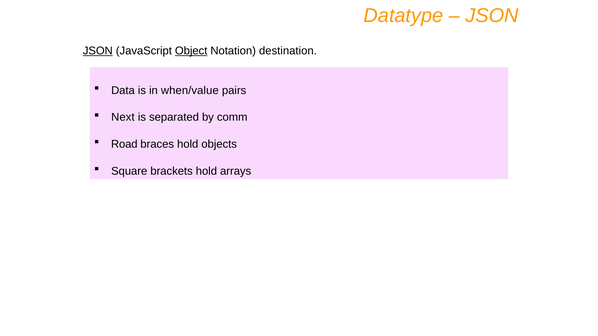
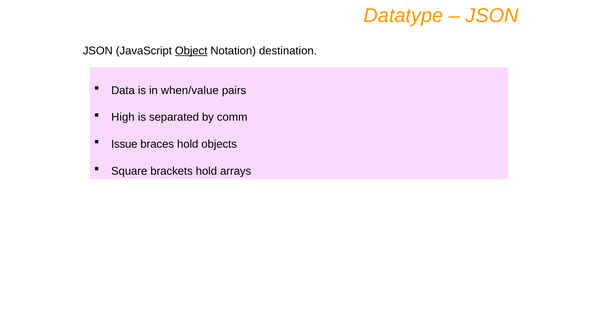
JSON at (98, 51) underline: present -> none
Next: Next -> High
Road: Road -> Issue
